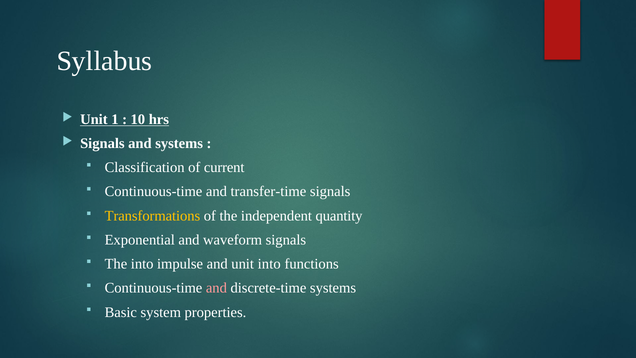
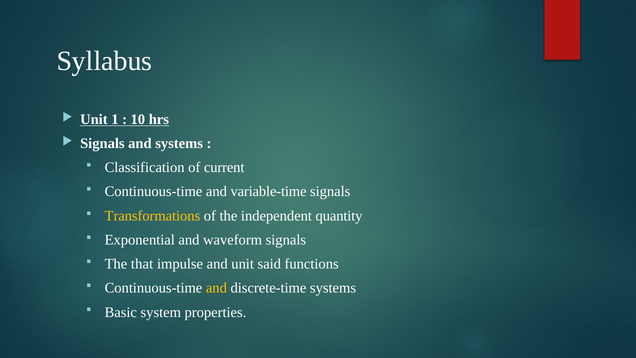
transfer-time: transfer-time -> variable-time
The into: into -> that
unit into: into -> said
and at (216, 288) colour: pink -> yellow
